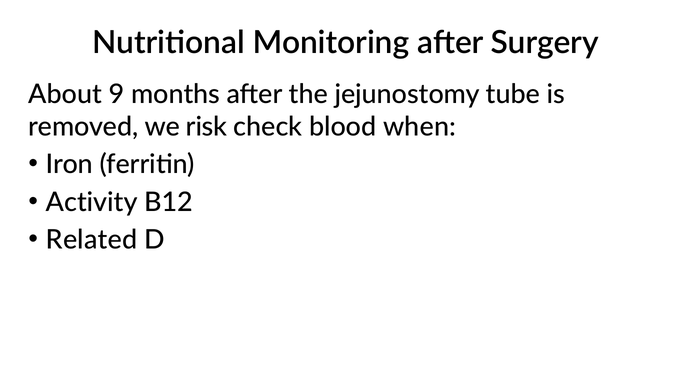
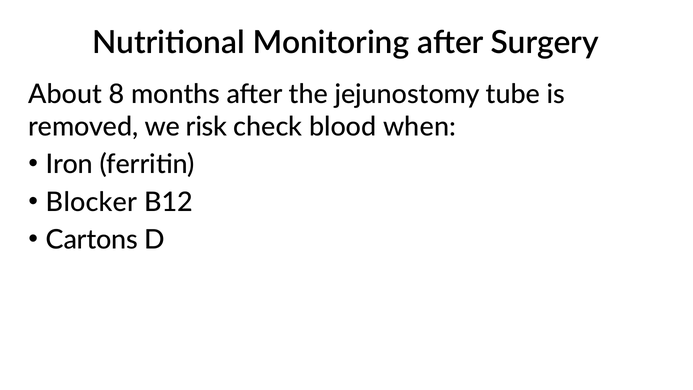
9: 9 -> 8
Activity: Activity -> Blocker
Related: Related -> Cartons
